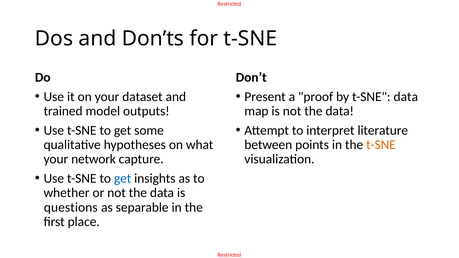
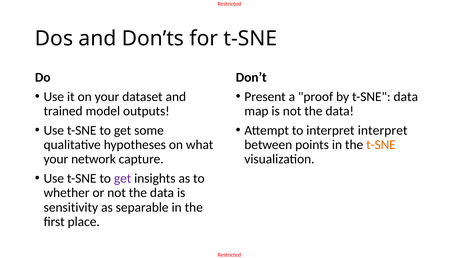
interpret literature: literature -> interpret
get at (123, 179) colour: blue -> purple
questions: questions -> sensitivity
